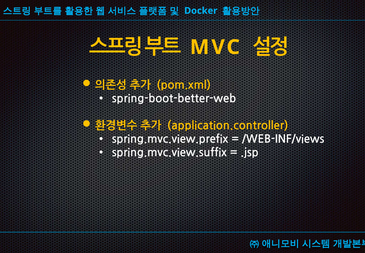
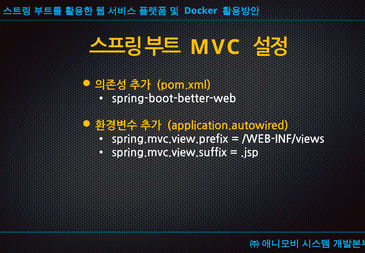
application.controller: application.controller -> application.autowired
